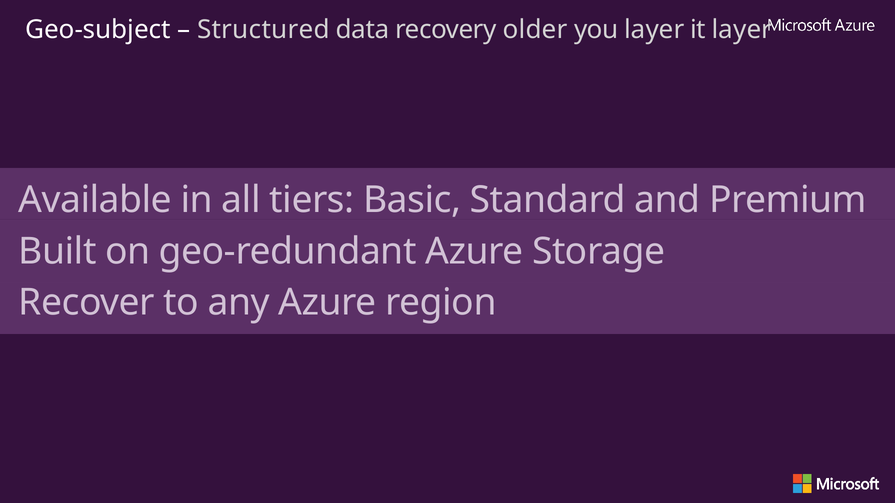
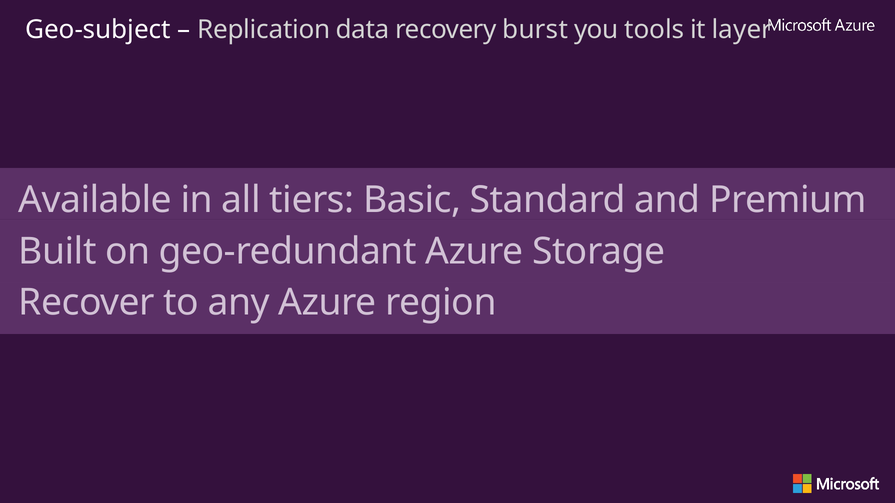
Structured: Structured -> Replication
older: older -> burst
you layer: layer -> tools
